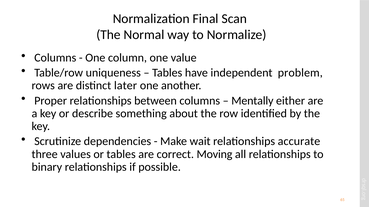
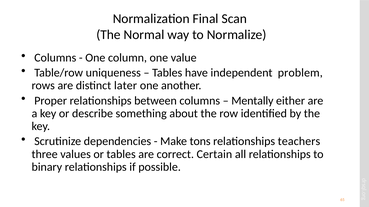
wait: wait -> tons
accurate: accurate -> teachers
Moving: Moving -> Certain
